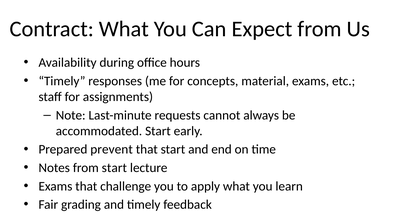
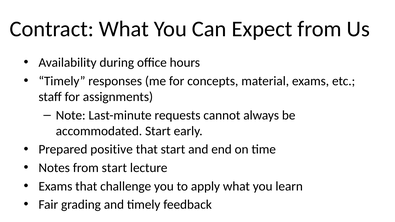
prevent: prevent -> positive
